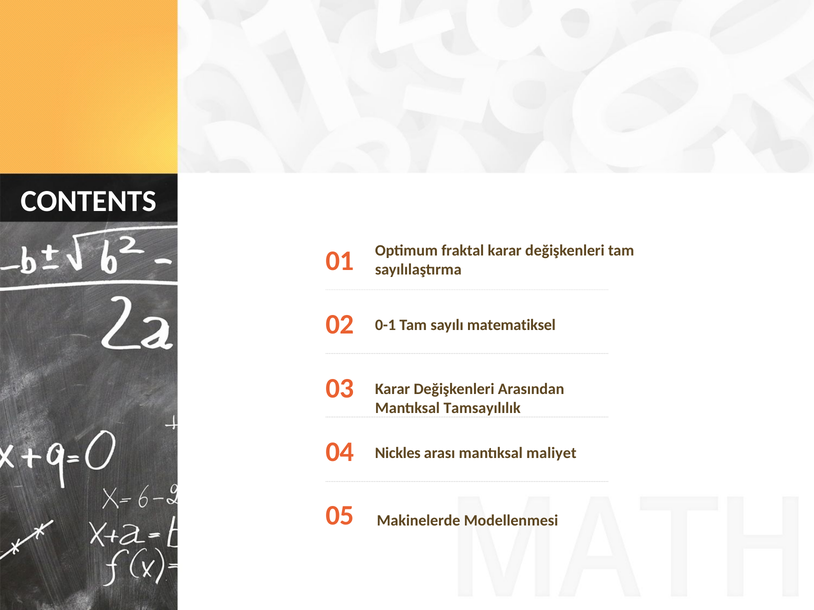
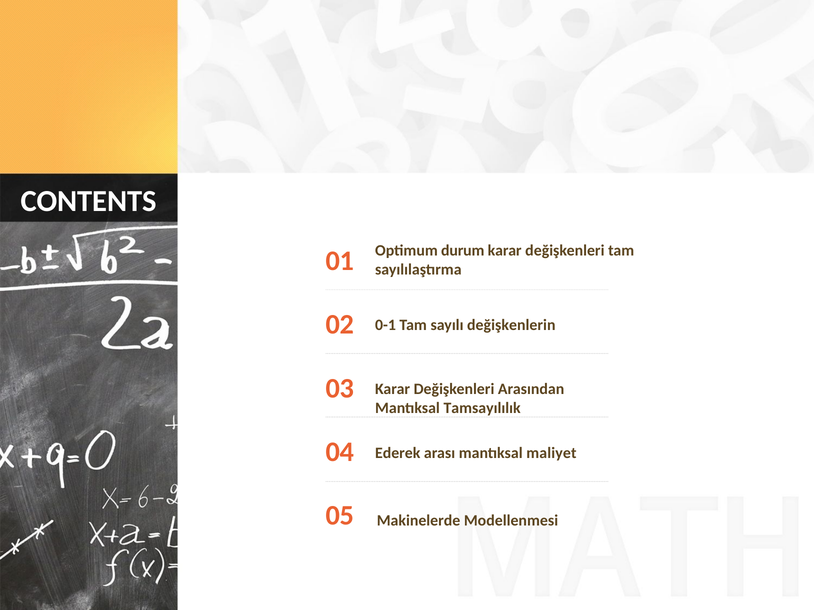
fraktal: fraktal -> durum
matematiksel: matematiksel -> değişkenlerin
Nickles: Nickles -> Ederek
